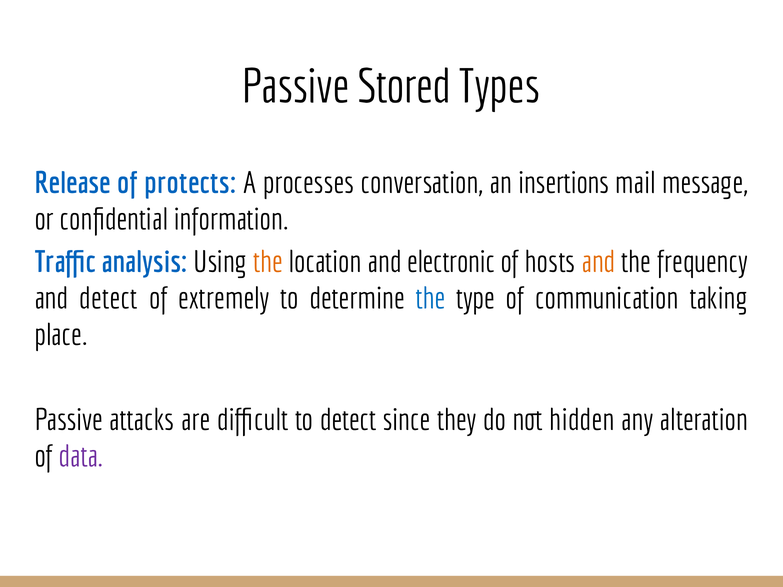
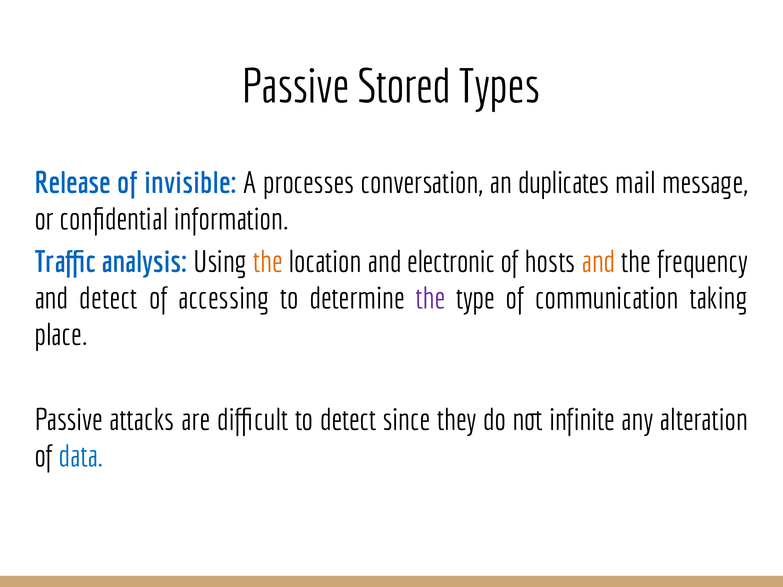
protects: protects -> invisible
insertions: insertions -> duplicates
extremely: extremely -> accessing
the at (431, 299) colour: blue -> purple
hidden: hidden -> infinite
data colour: purple -> blue
